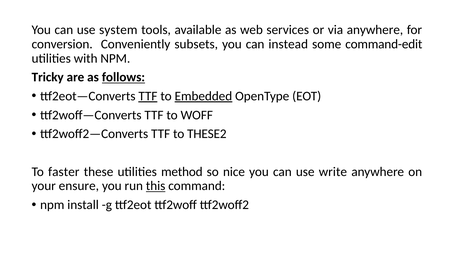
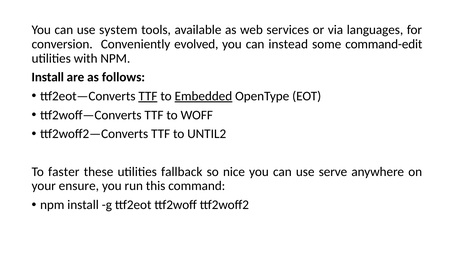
via anywhere: anywhere -> languages
subsets: subsets -> evolved
Tricky at (48, 77): Tricky -> Install
follows underline: present -> none
THESE2: THESE2 -> UNTIL2
method: method -> fallback
write: write -> serve
this underline: present -> none
